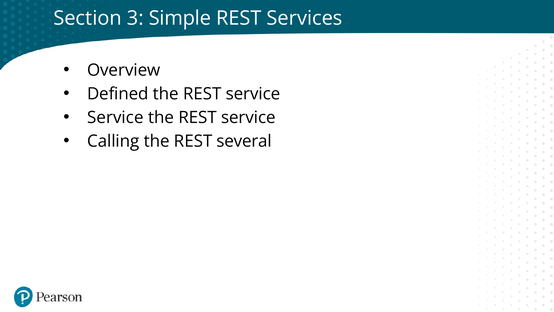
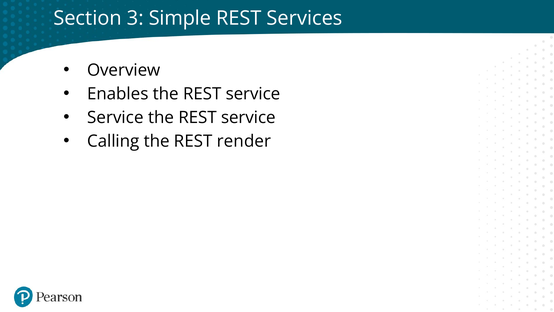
Defined: Defined -> Enables
several: several -> render
